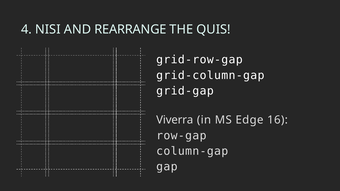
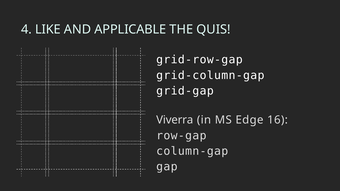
NISI: NISI -> LIKE
REARRANGE: REARRANGE -> APPLICABLE
